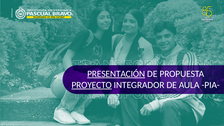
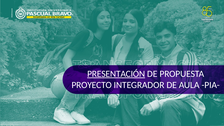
PROYECTO underline: present -> none
